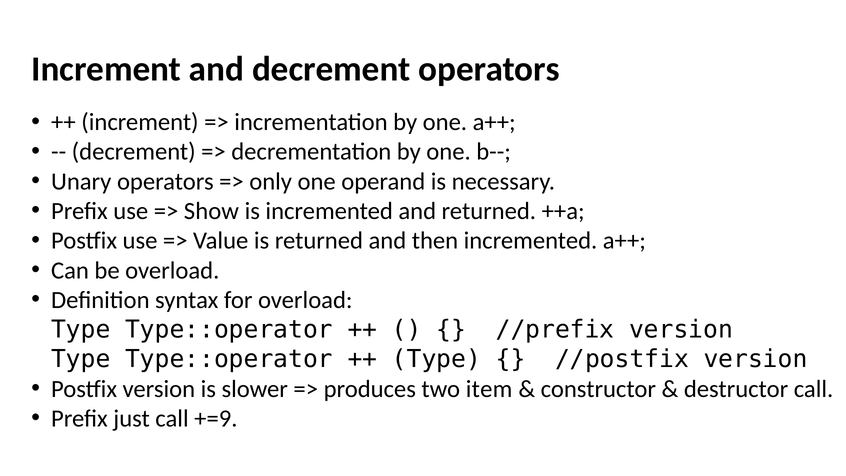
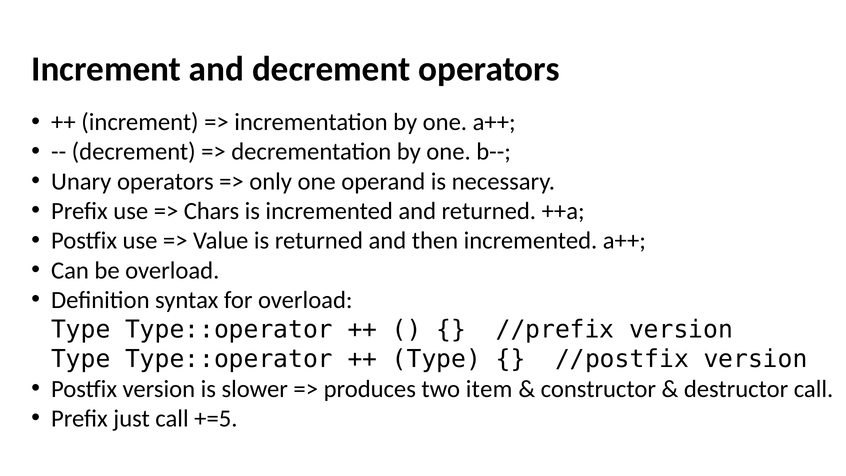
Show: Show -> Chars
+=9: +=9 -> +=5
